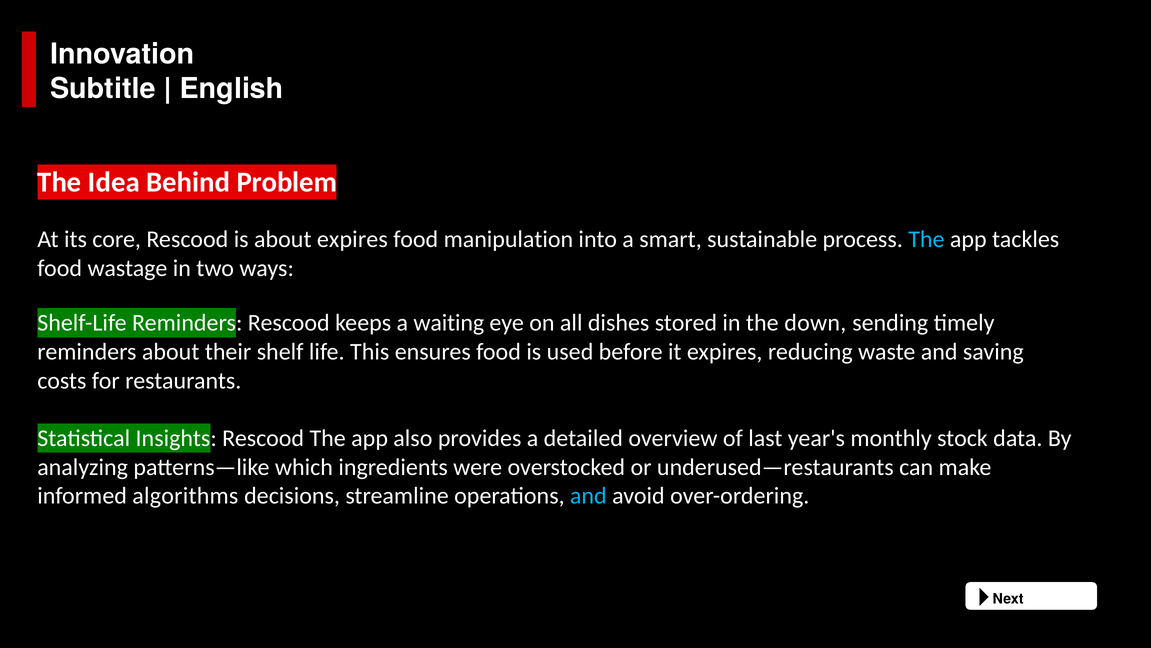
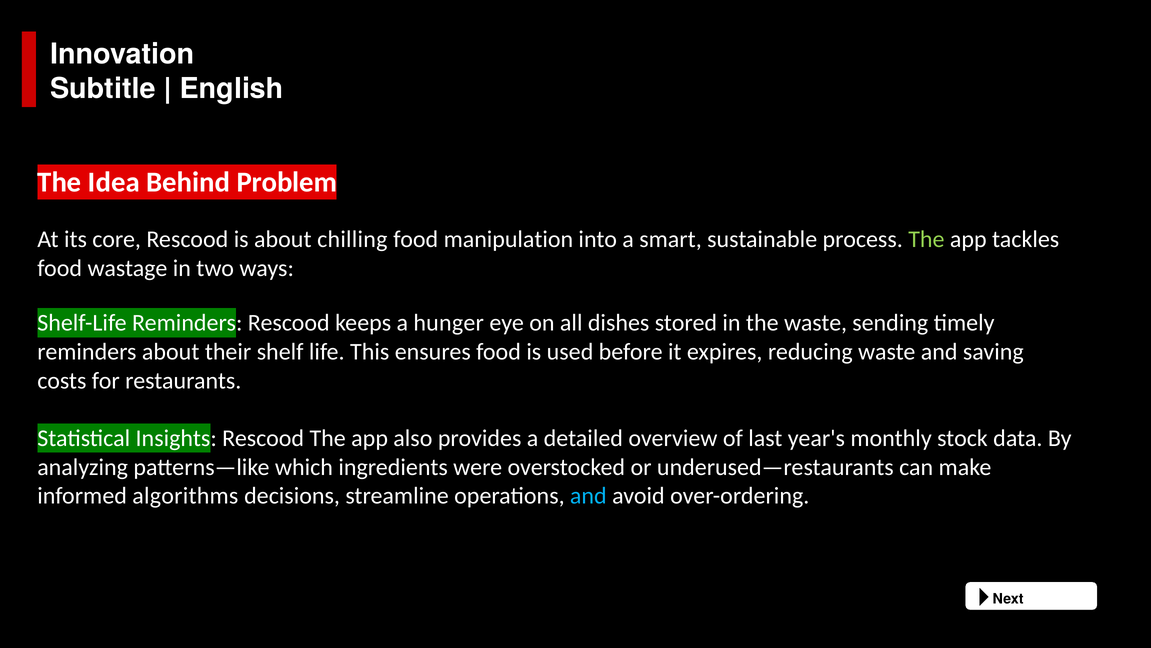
about expires: expires -> chilling
The at (926, 239) colour: light blue -> light green
waiting: waiting -> hunger
the down: down -> waste
